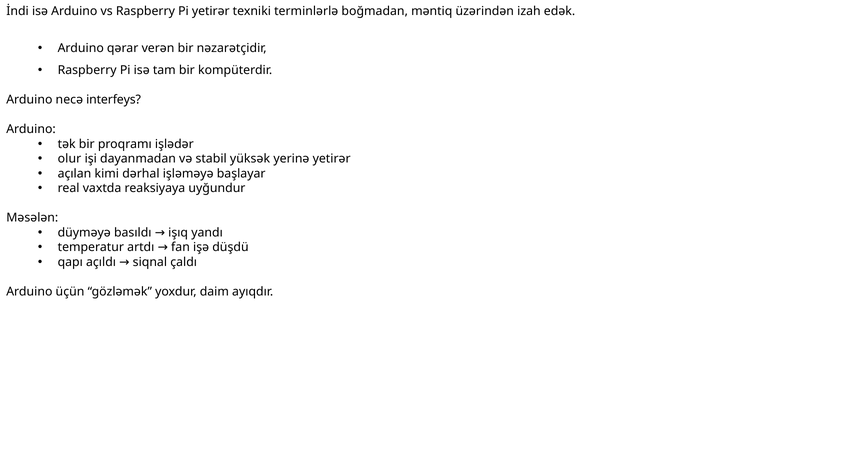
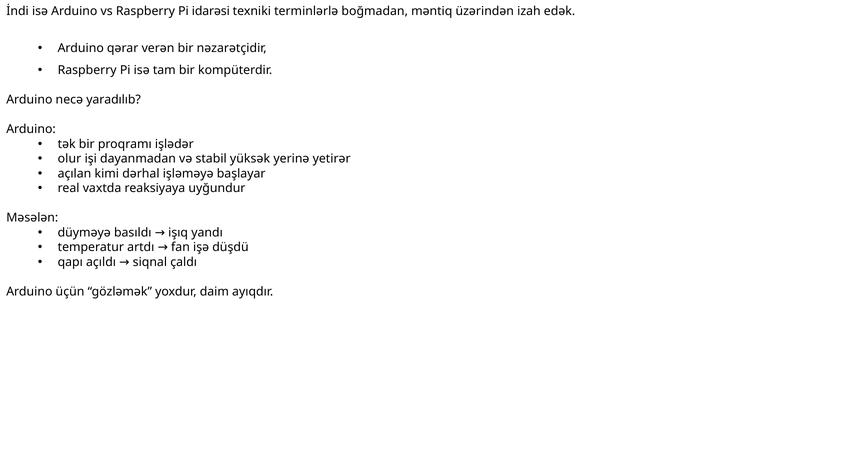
Pi yetirər: yetirər -> idarəsi
interfeys: interfeys -> yaradılıb
